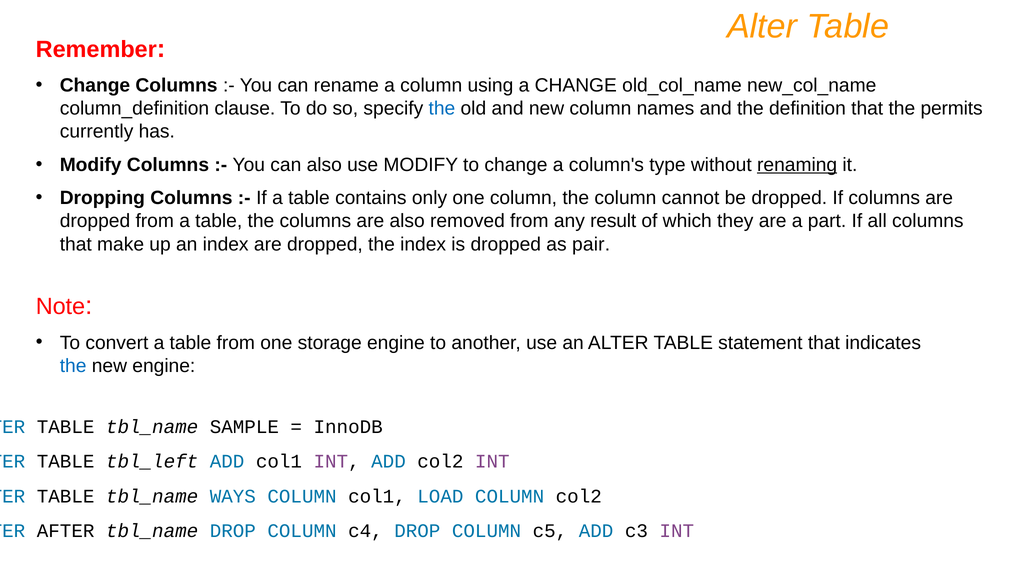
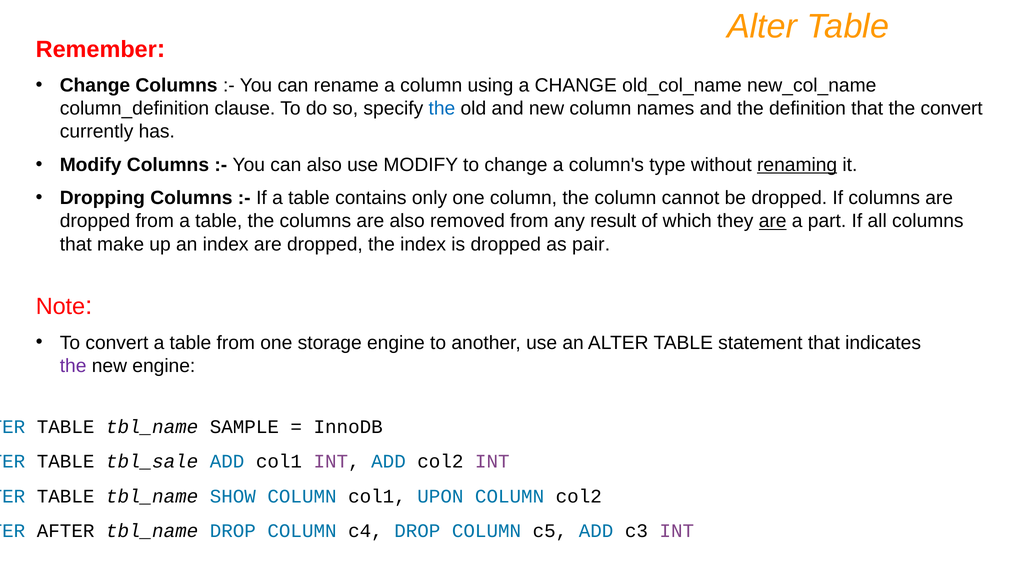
the permits: permits -> convert
are at (773, 221) underline: none -> present
the at (73, 366) colour: blue -> purple
tbl_left: tbl_left -> tbl_sale
WAYS: WAYS -> SHOW
LOAD: LOAD -> UPON
